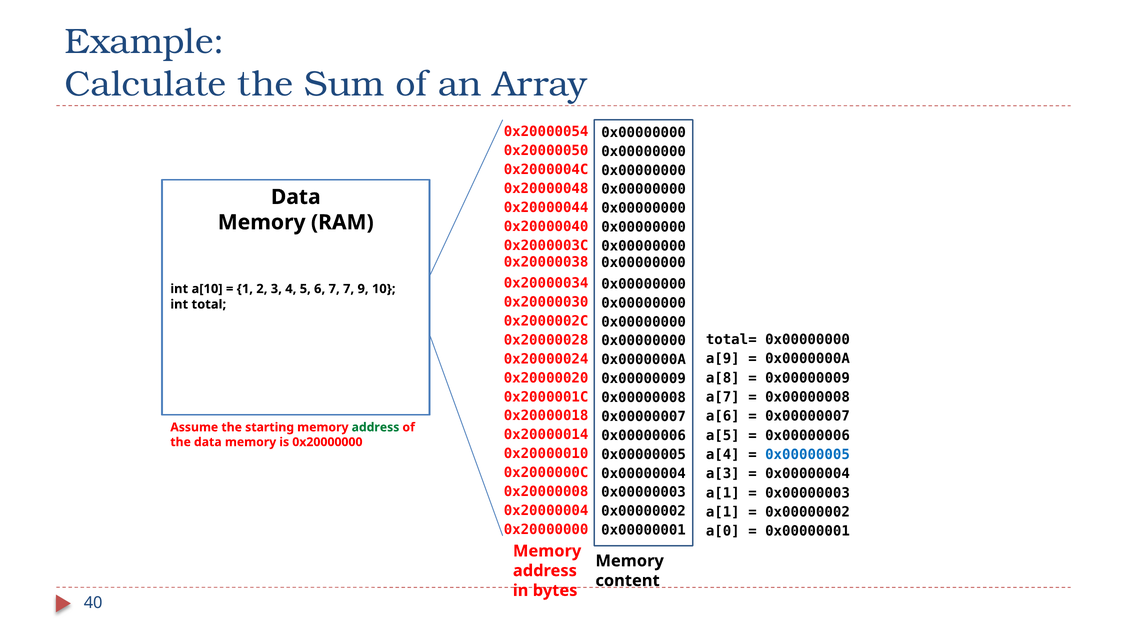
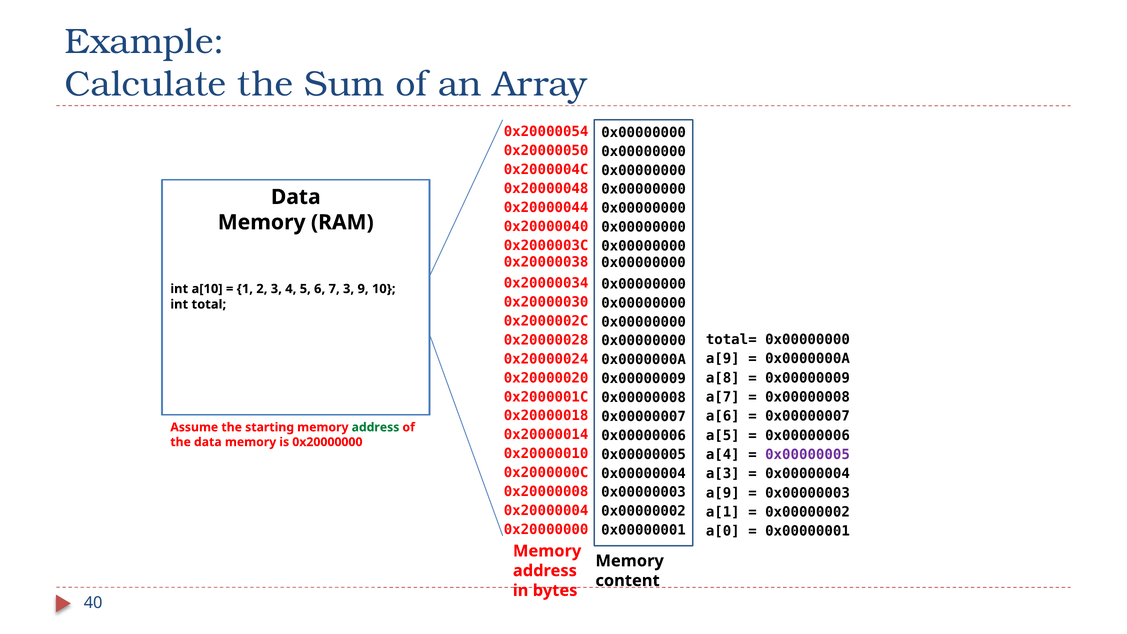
7 7: 7 -> 3
0x00000005 at (808, 455) colour: blue -> purple
a[1 at (723, 493): a[1 -> a[9
